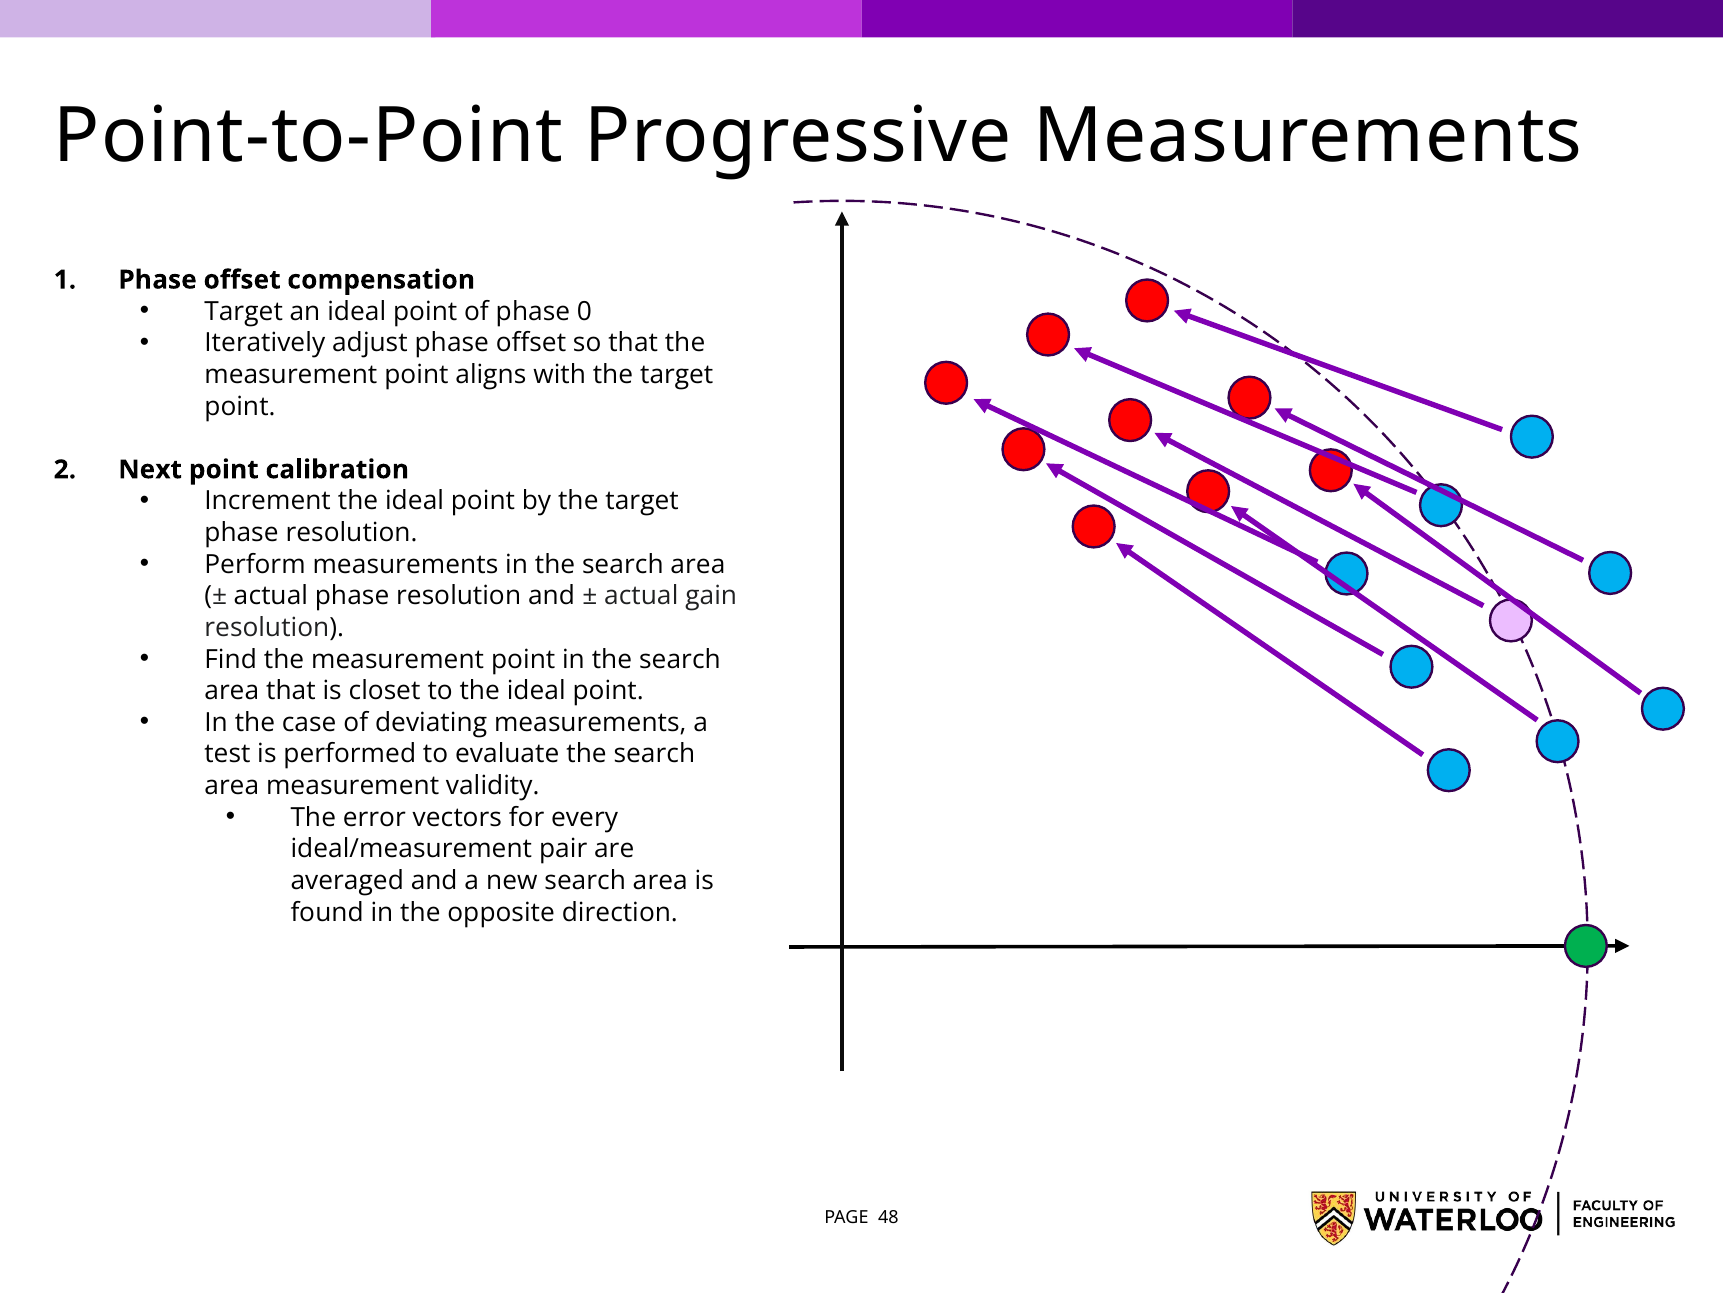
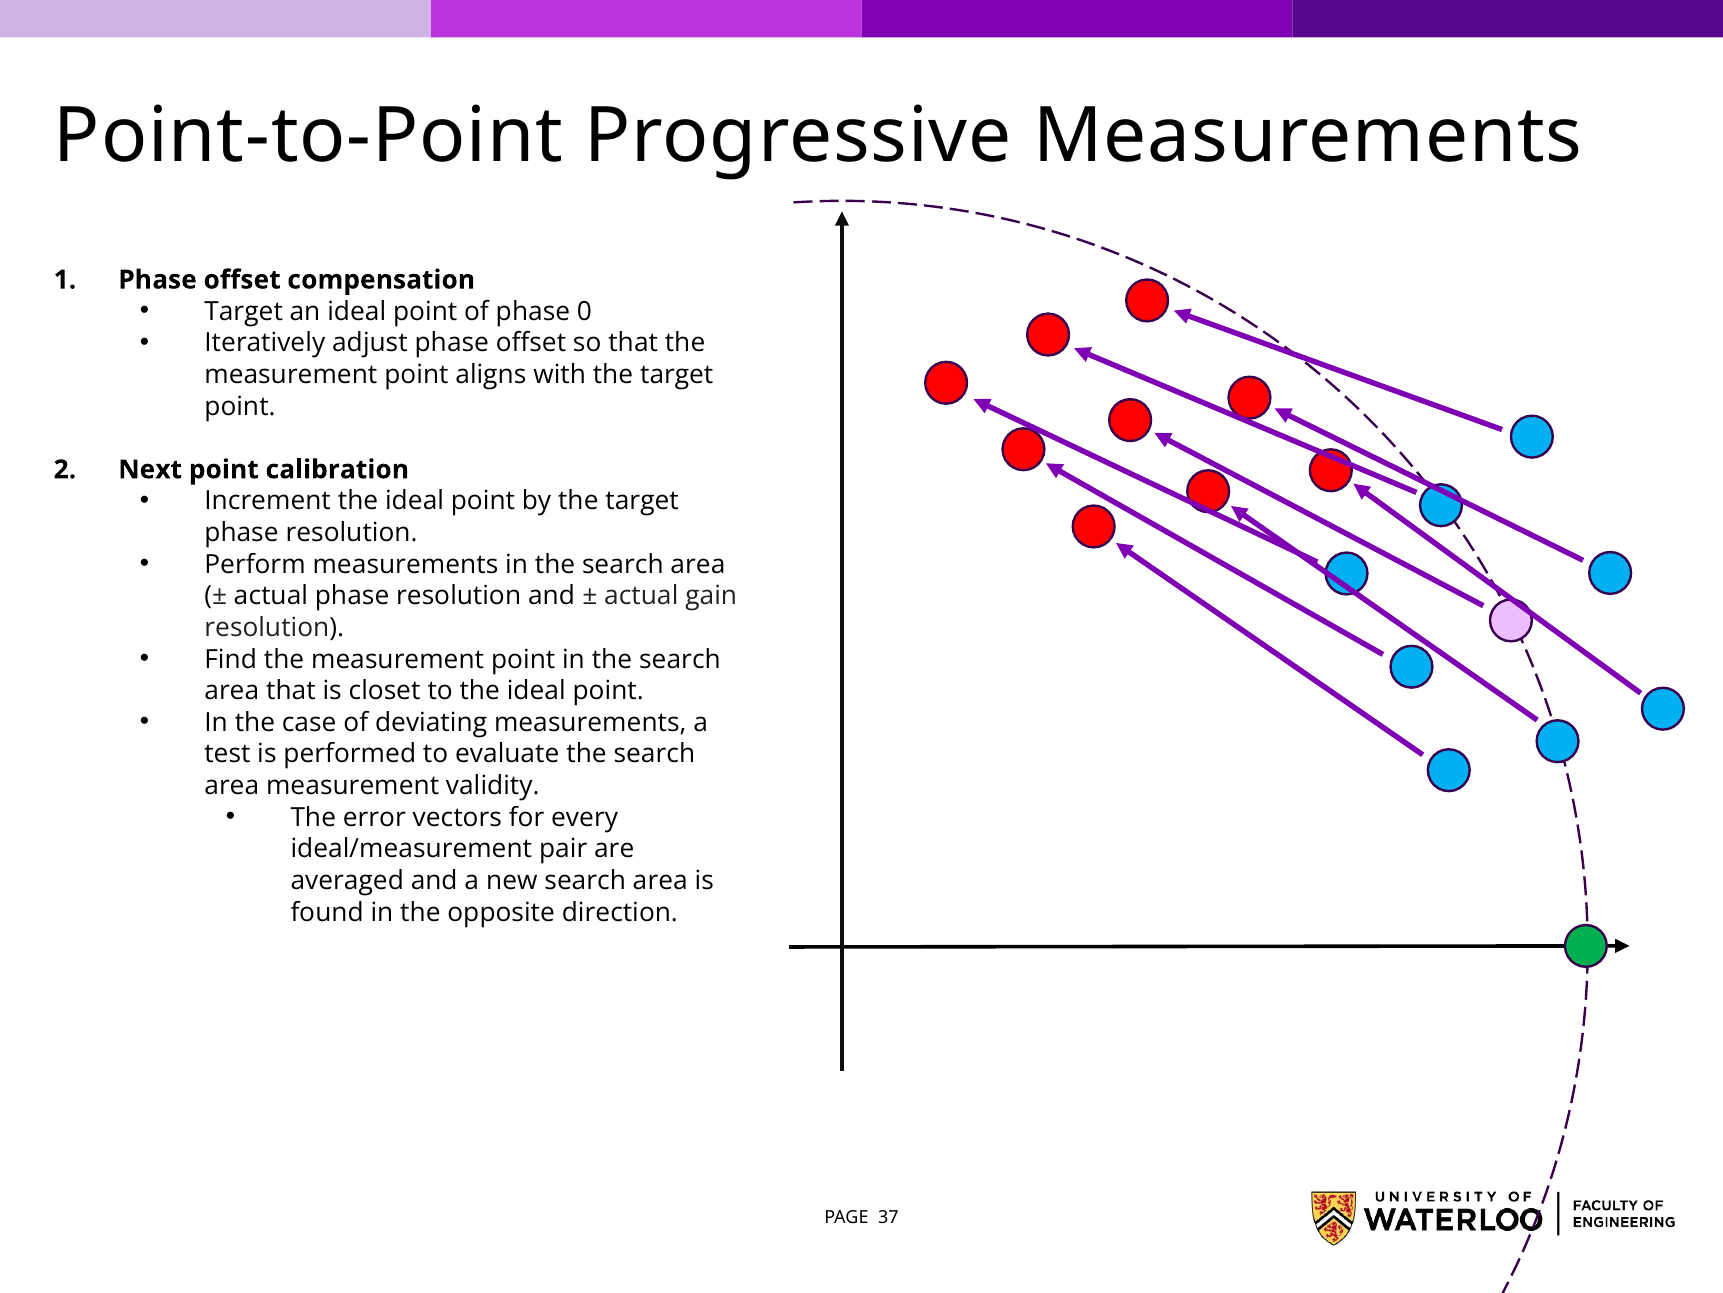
48: 48 -> 37
